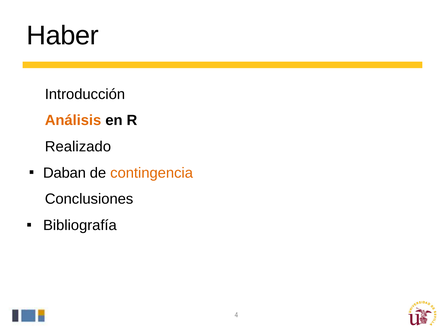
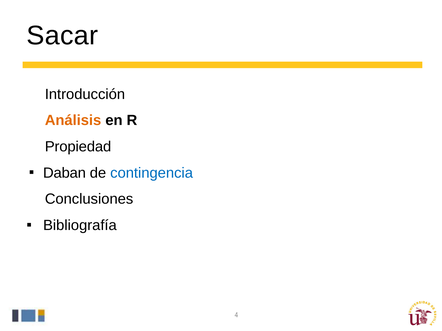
Haber: Haber -> Sacar
Realizado: Realizado -> Propiedad
contingencia colour: orange -> blue
